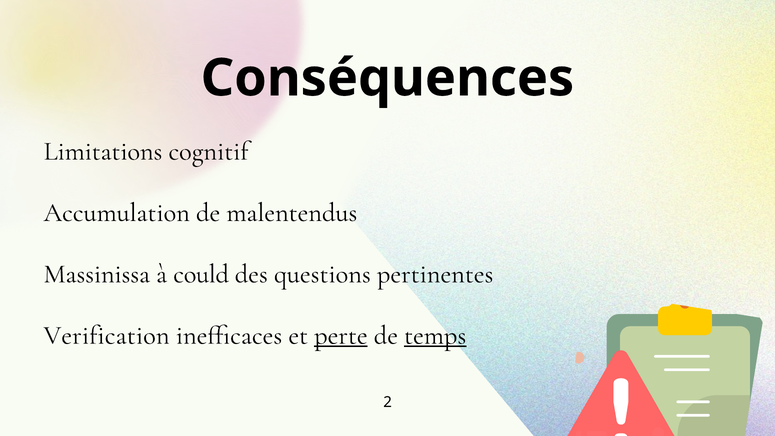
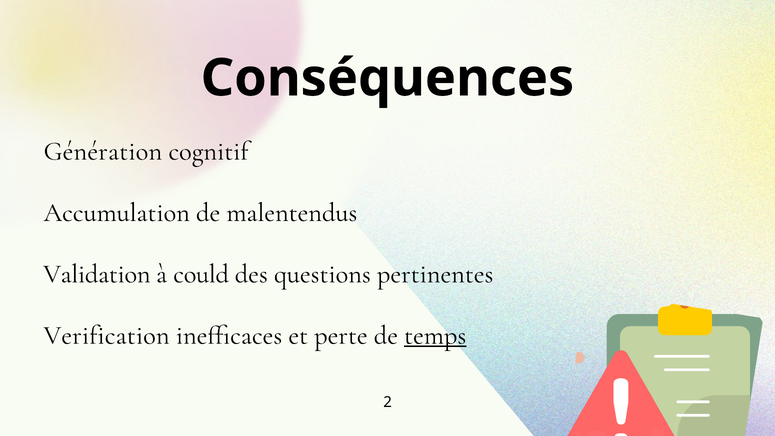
Limitations: Limitations -> Génération
Massinissa: Massinissa -> Validation
perte underline: present -> none
